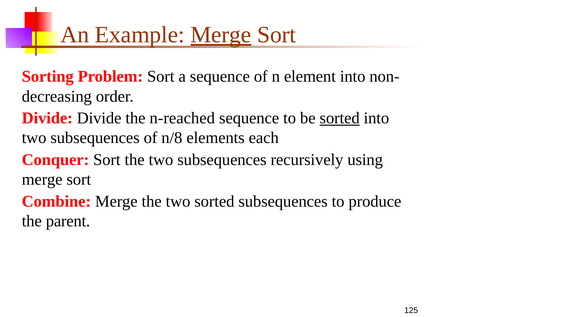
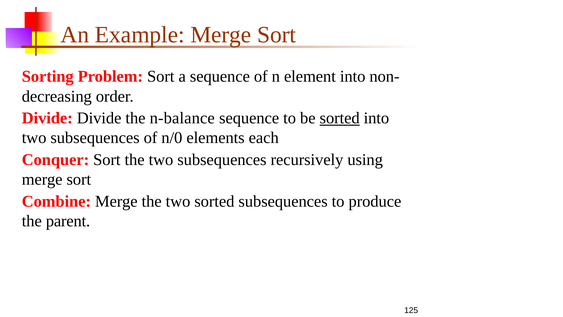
Merge at (221, 35) underline: present -> none
n-reached: n-reached -> n-balance
n/8: n/8 -> n/0
